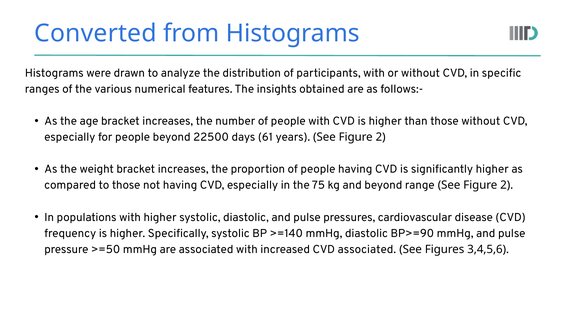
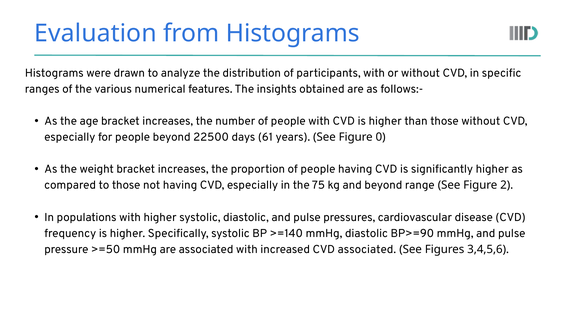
Converted: Converted -> Evaluation
years See Figure 2: 2 -> 0
